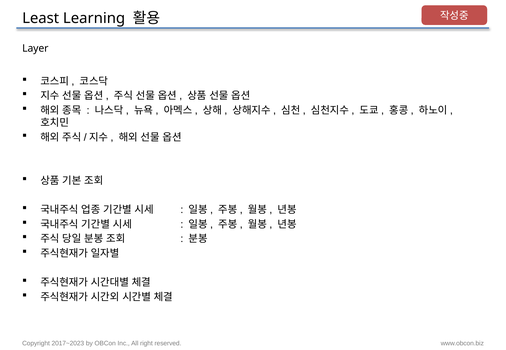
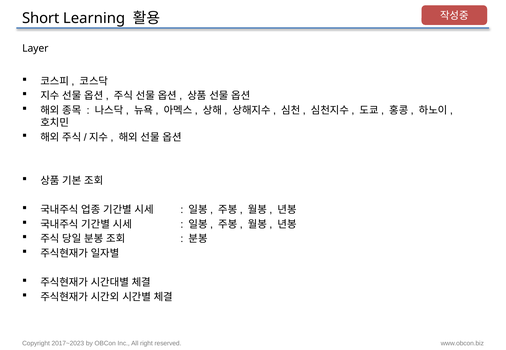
Least: Least -> Short
